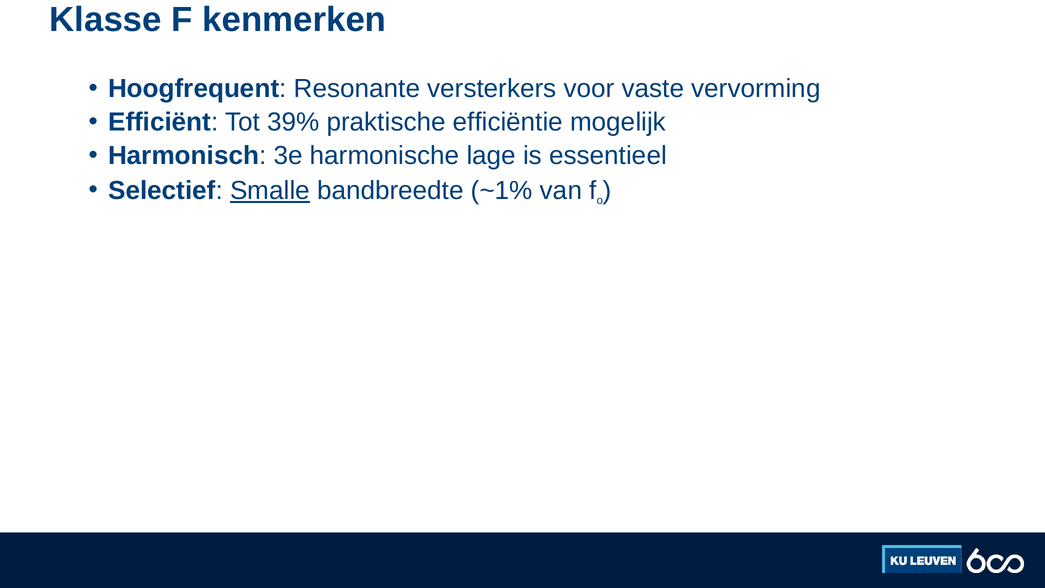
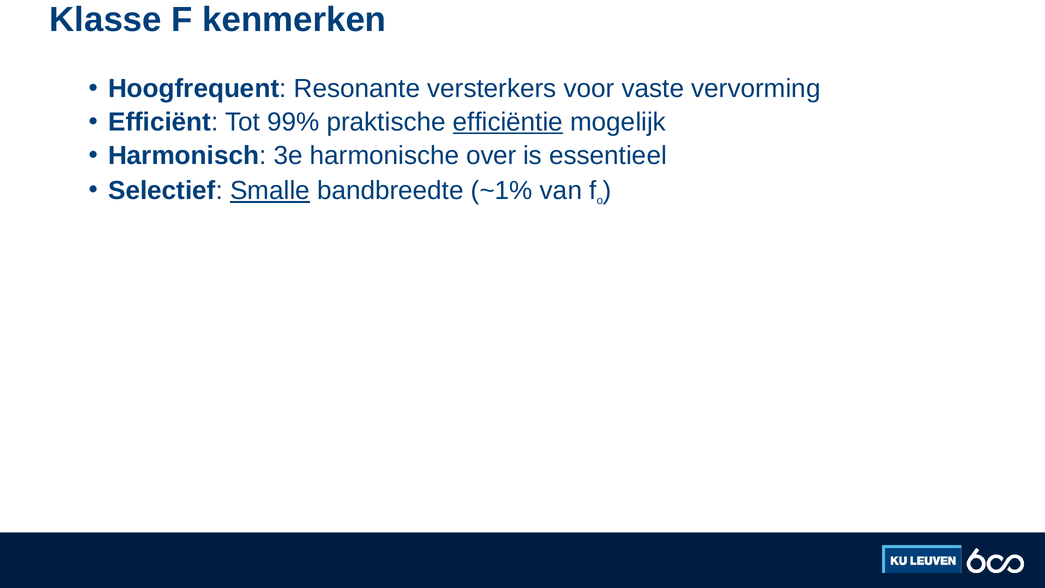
39%: 39% -> 99%
efficiëntie underline: none -> present
lage: lage -> over
